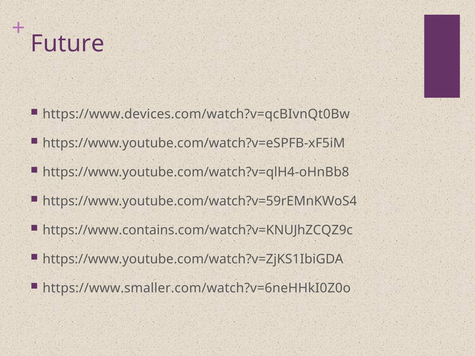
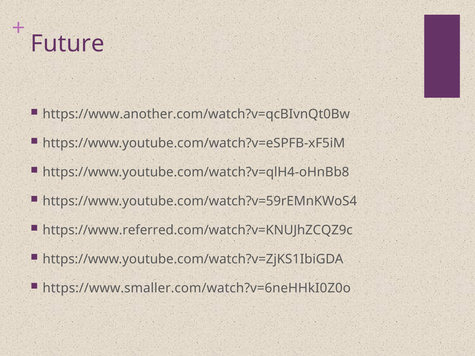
https://www.devices.com/watch?v=qcBIvnQt0Bw: https://www.devices.com/watch?v=qcBIvnQt0Bw -> https://www.another.com/watch?v=qcBIvnQt0Bw
https://www.contains.com/watch?v=KNUJhZCQZ9c: https://www.contains.com/watch?v=KNUJhZCQZ9c -> https://www.referred.com/watch?v=KNUJhZCQZ9c
